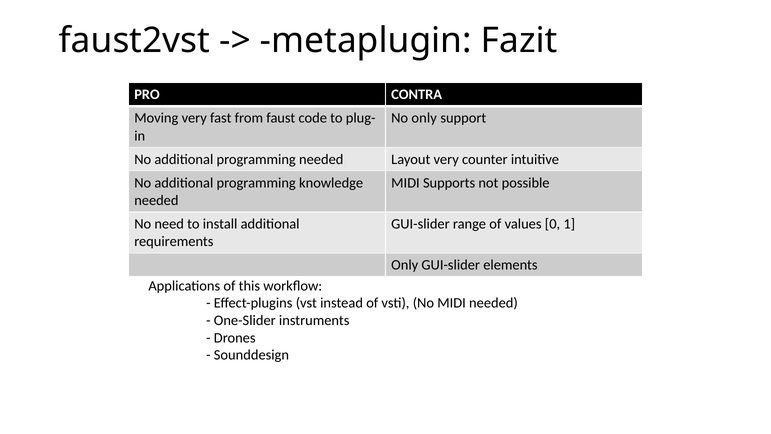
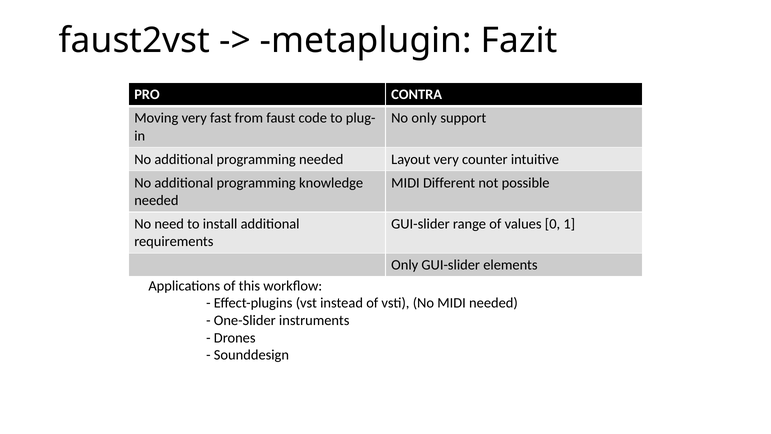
Supports: Supports -> Different
